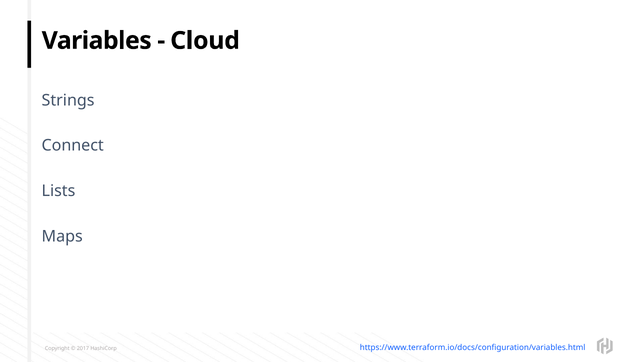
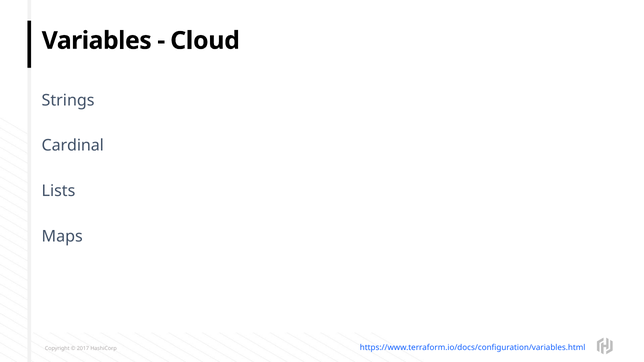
Connect: Connect -> Cardinal
